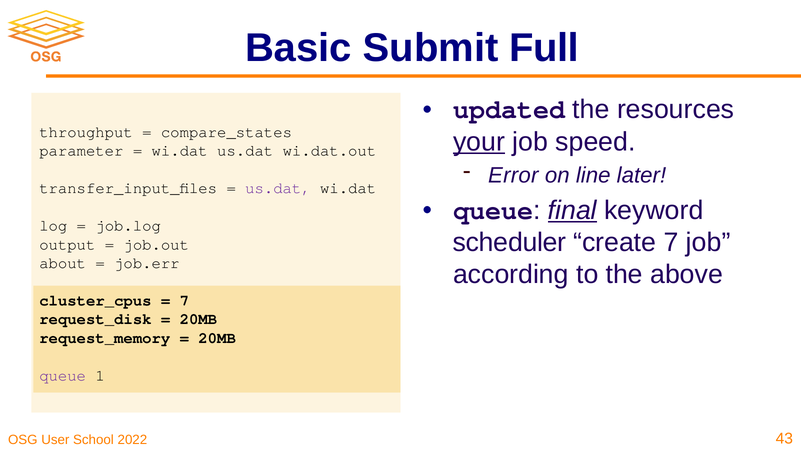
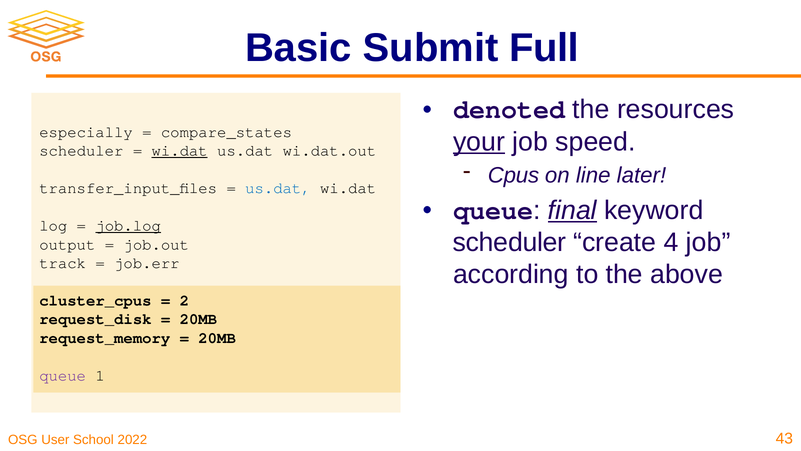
updated: updated -> denoted
throughput: throughput -> especially
parameter at (81, 151): parameter -> scheduler
wi.dat at (180, 151) underline: none -> present
Error: Error -> Cpus
us.dat at (278, 188) colour: purple -> blue
job.log underline: none -> present
create 7: 7 -> 4
about: about -> track
7 at (184, 300): 7 -> 2
